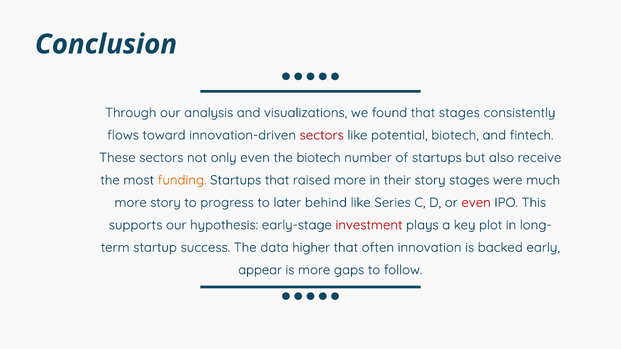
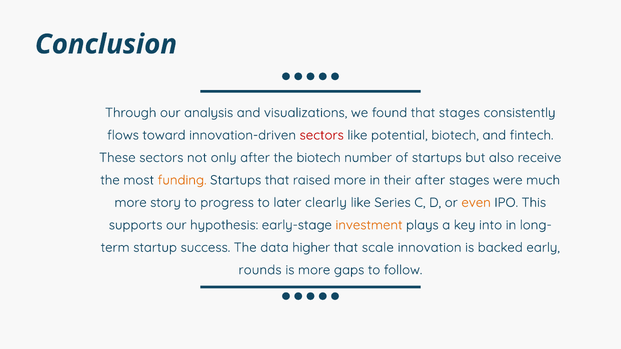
only even: even -> after
their story: story -> after
behind: behind -> clearly
even at (476, 203) colour: red -> orange
investment colour: red -> orange
plot: plot -> into
often: often -> scale
appear: appear -> rounds
